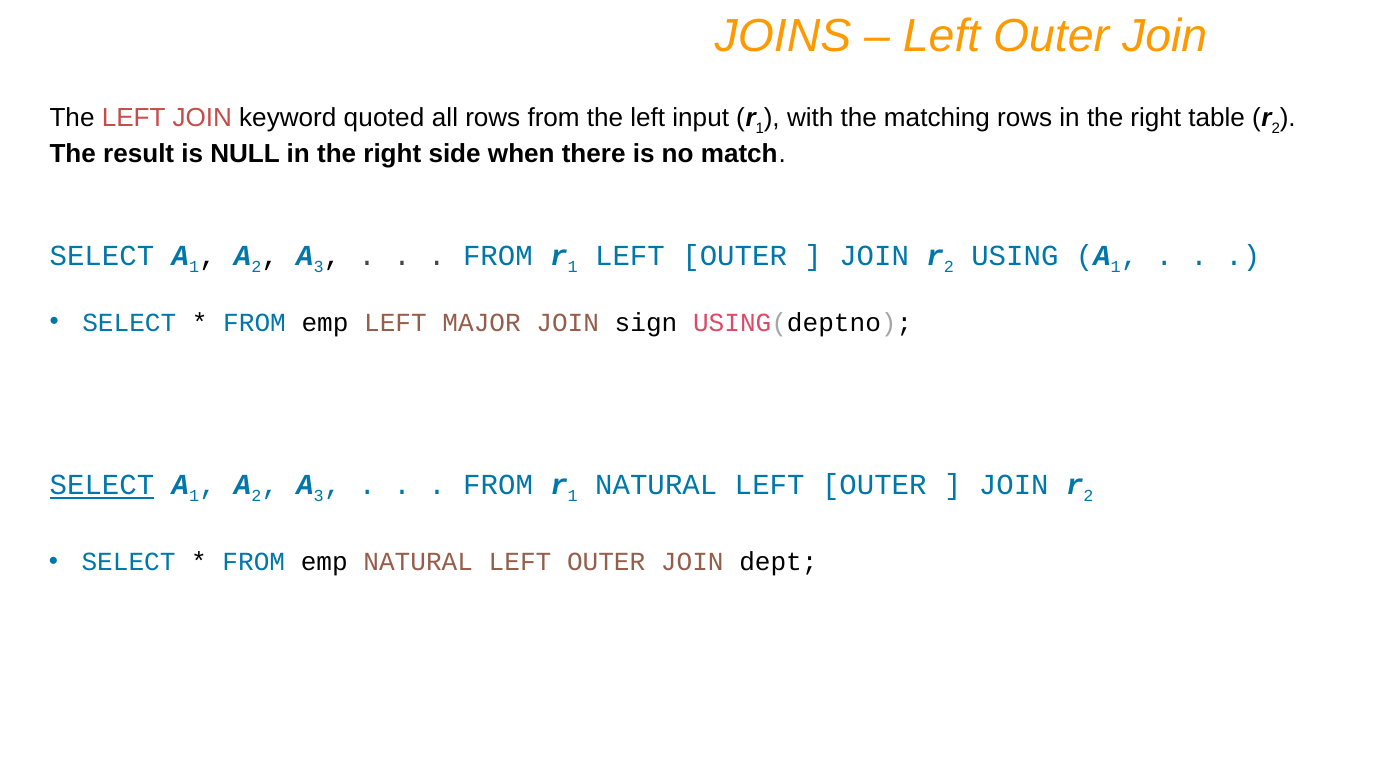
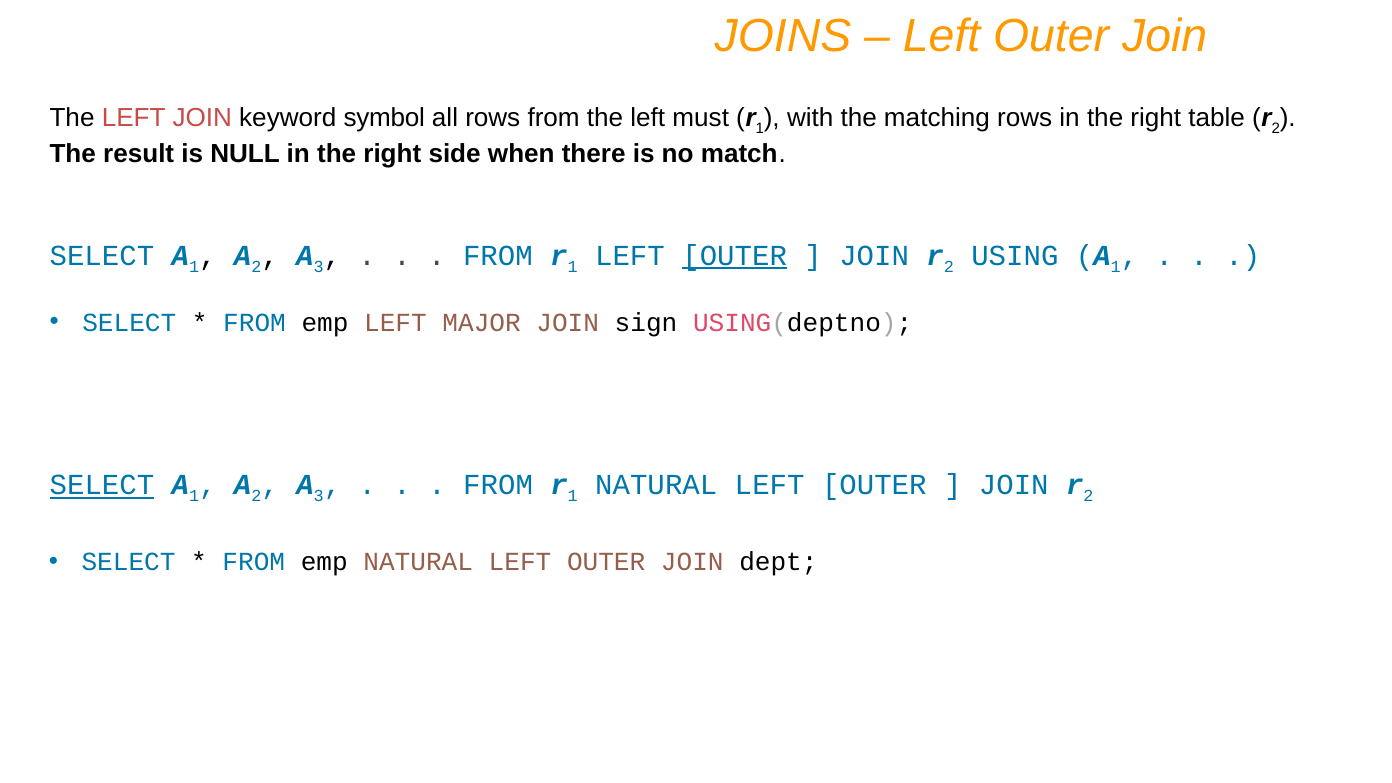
quoted: quoted -> symbol
input: input -> must
OUTER at (735, 256) underline: none -> present
